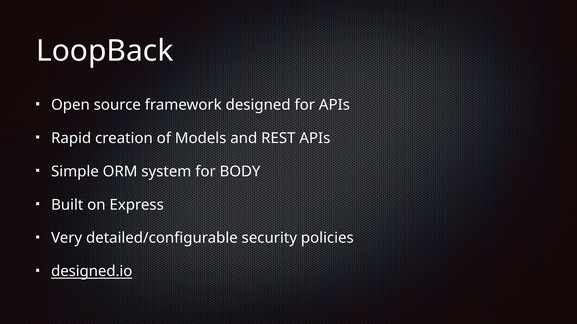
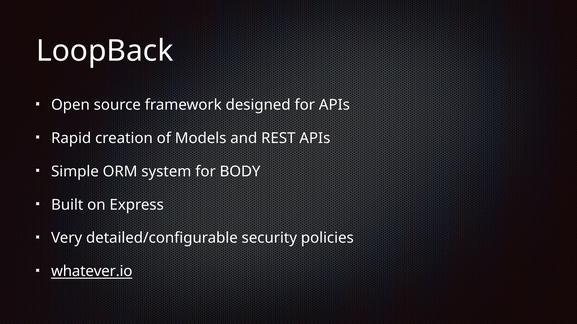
designed.io: designed.io -> whatever.io
